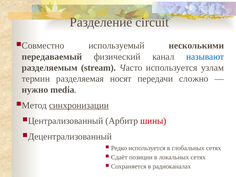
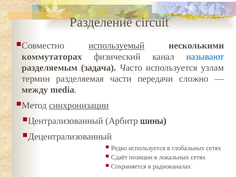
используемый underline: none -> present
передаваемый: передаваемый -> коммутаторах
stream: stream -> задача
носят: носят -> части
нужно: нужно -> между
шины colour: red -> black
